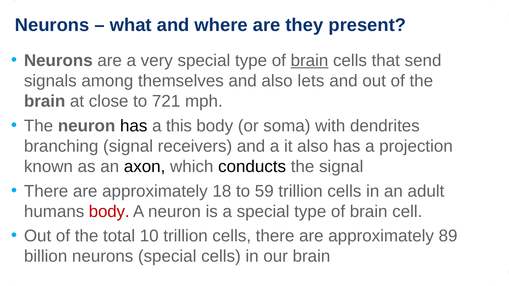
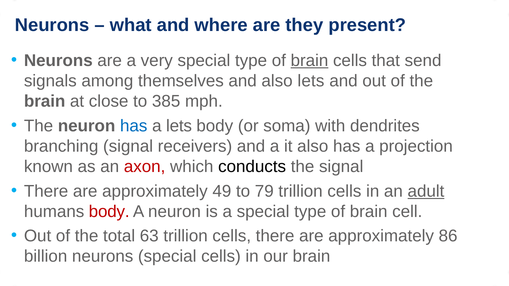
721: 721 -> 385
has at (134, 126) colour: black -> blue
a this: this -> lets
axon colour: black -> red
18: 18 -> 49
59: 59 -> 79
adult underline: none -> present
10: 10 -> 63
89: 89 -> 86
